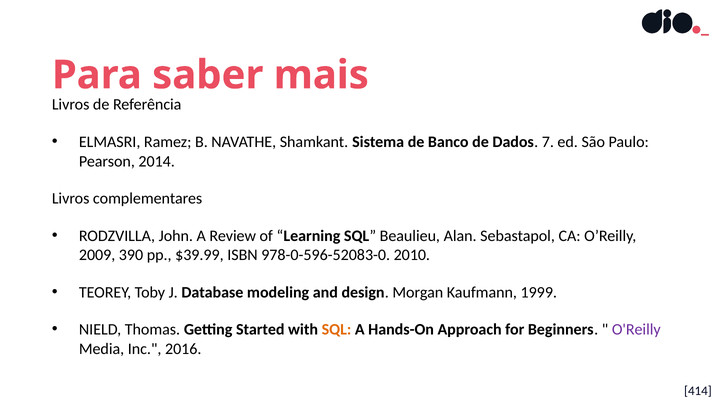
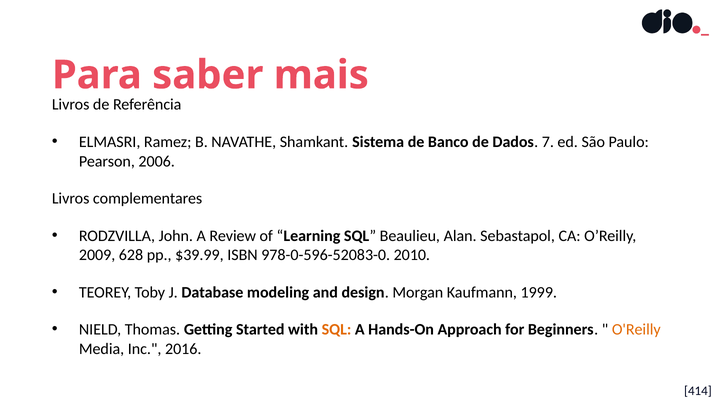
2014: 2014 -> 2006
390: 390 -> 628
O'Reilly colour: purple -> orange
